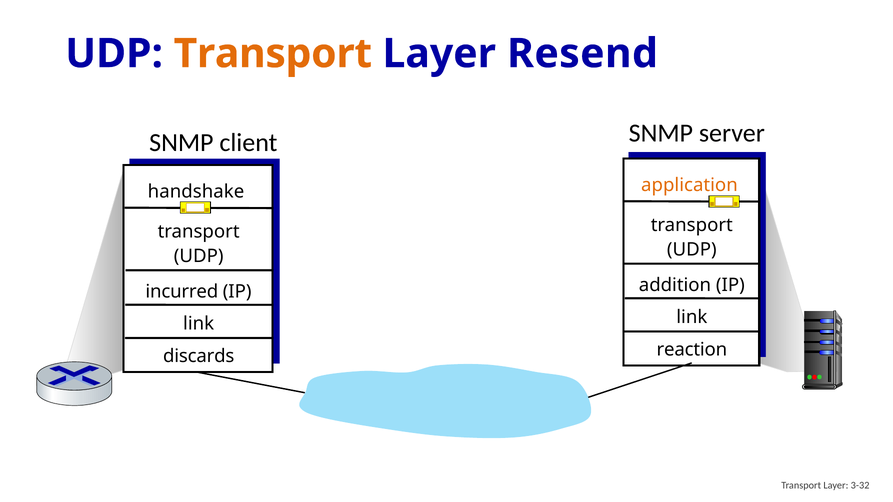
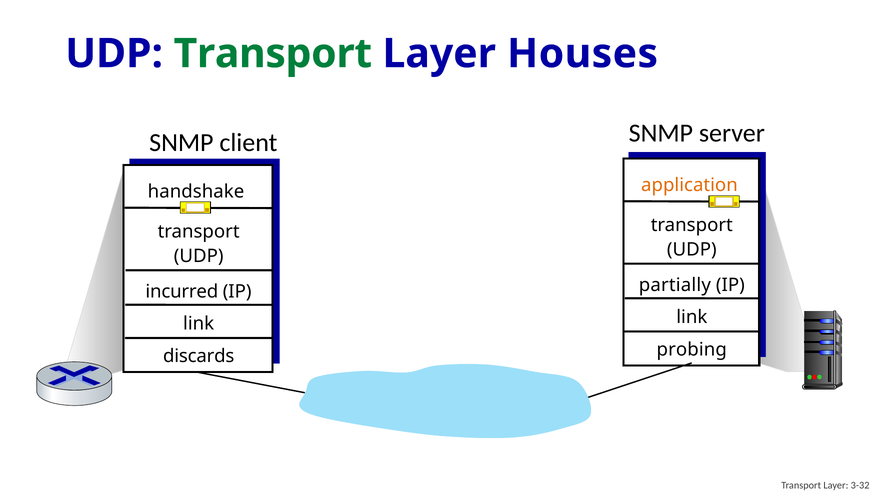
Transport at (273, 54) colour: orange -> green
Resend: Resend -> Houses
addition: addition -> partially
reaction: reaction -> probing
